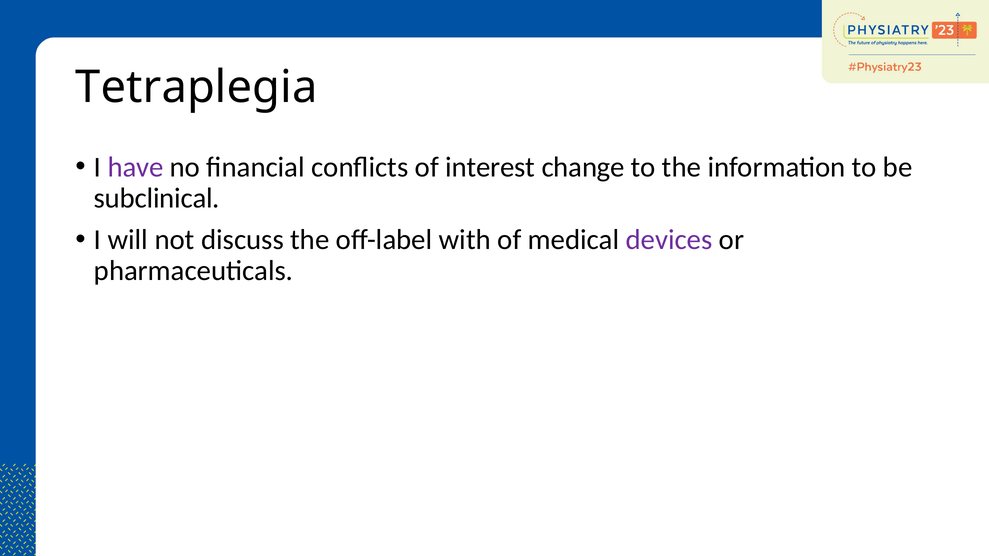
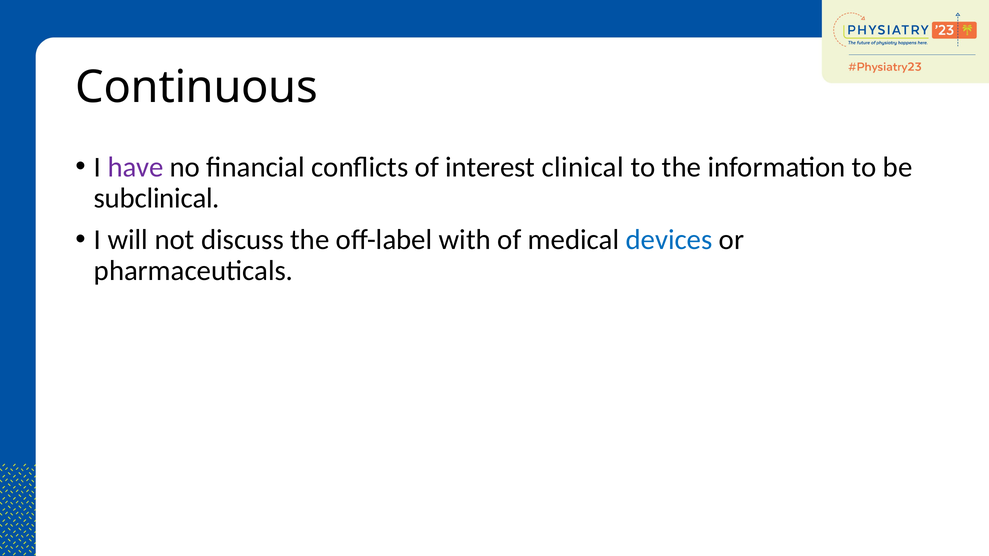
Tetraplegia: Tetraplegia -> Continuous
change: change -> clinical
devices colour: purple -> blue
